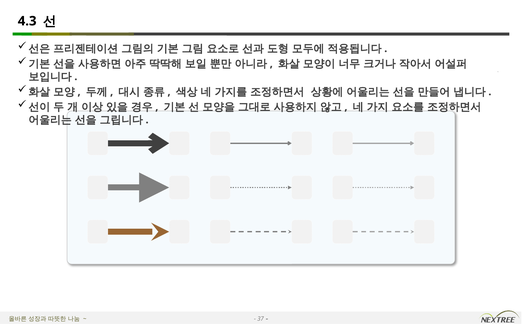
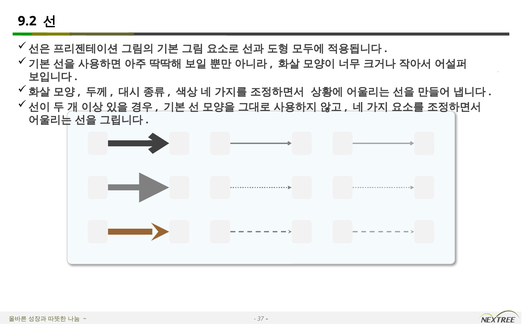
4.3: 4.3 -> 9.2
